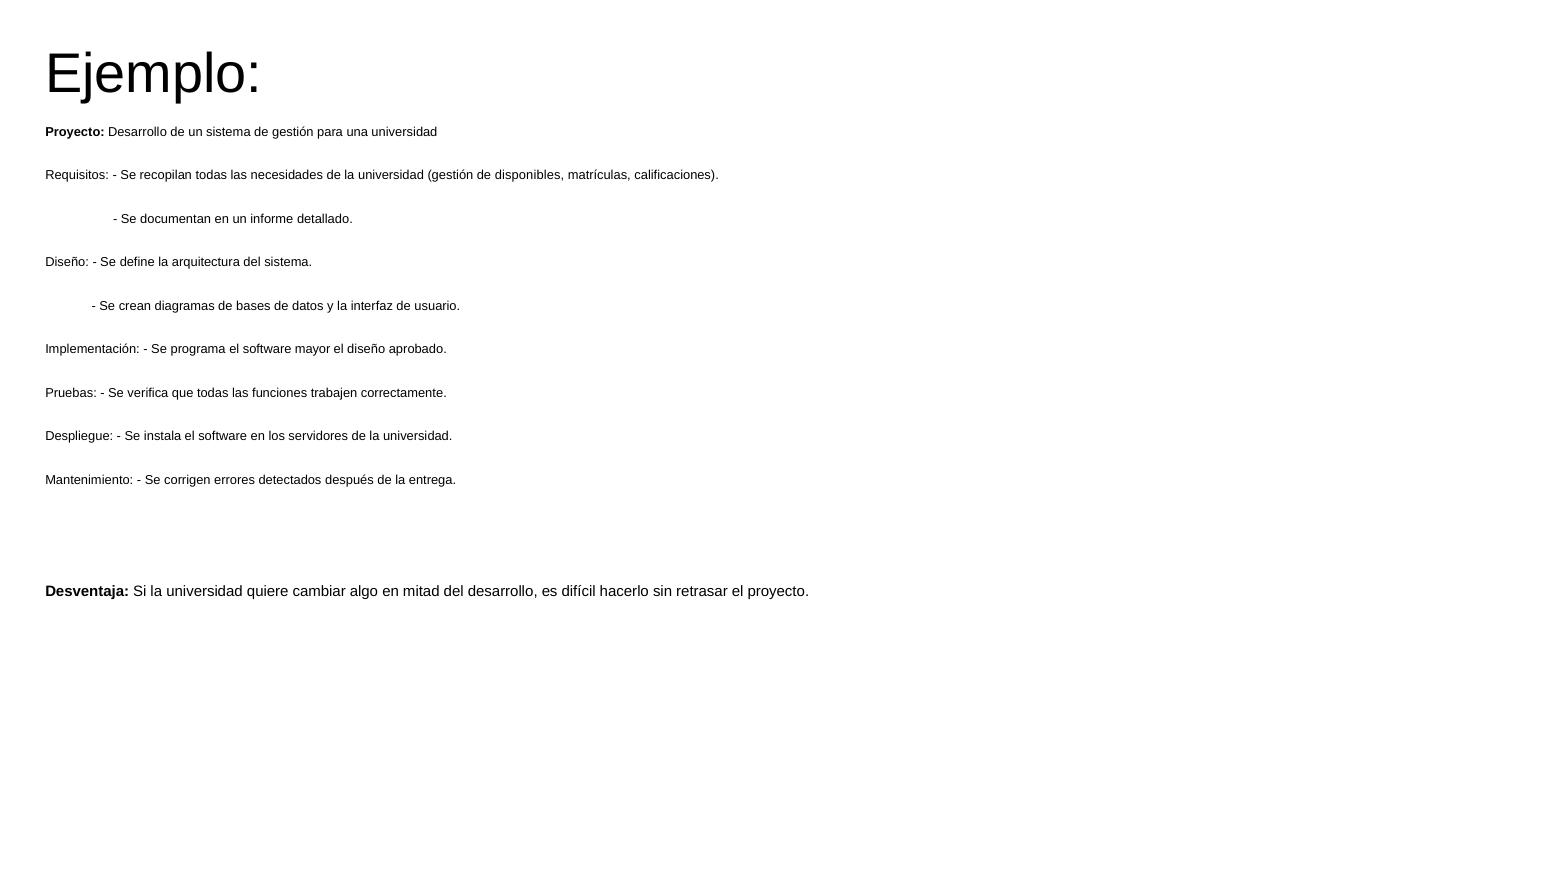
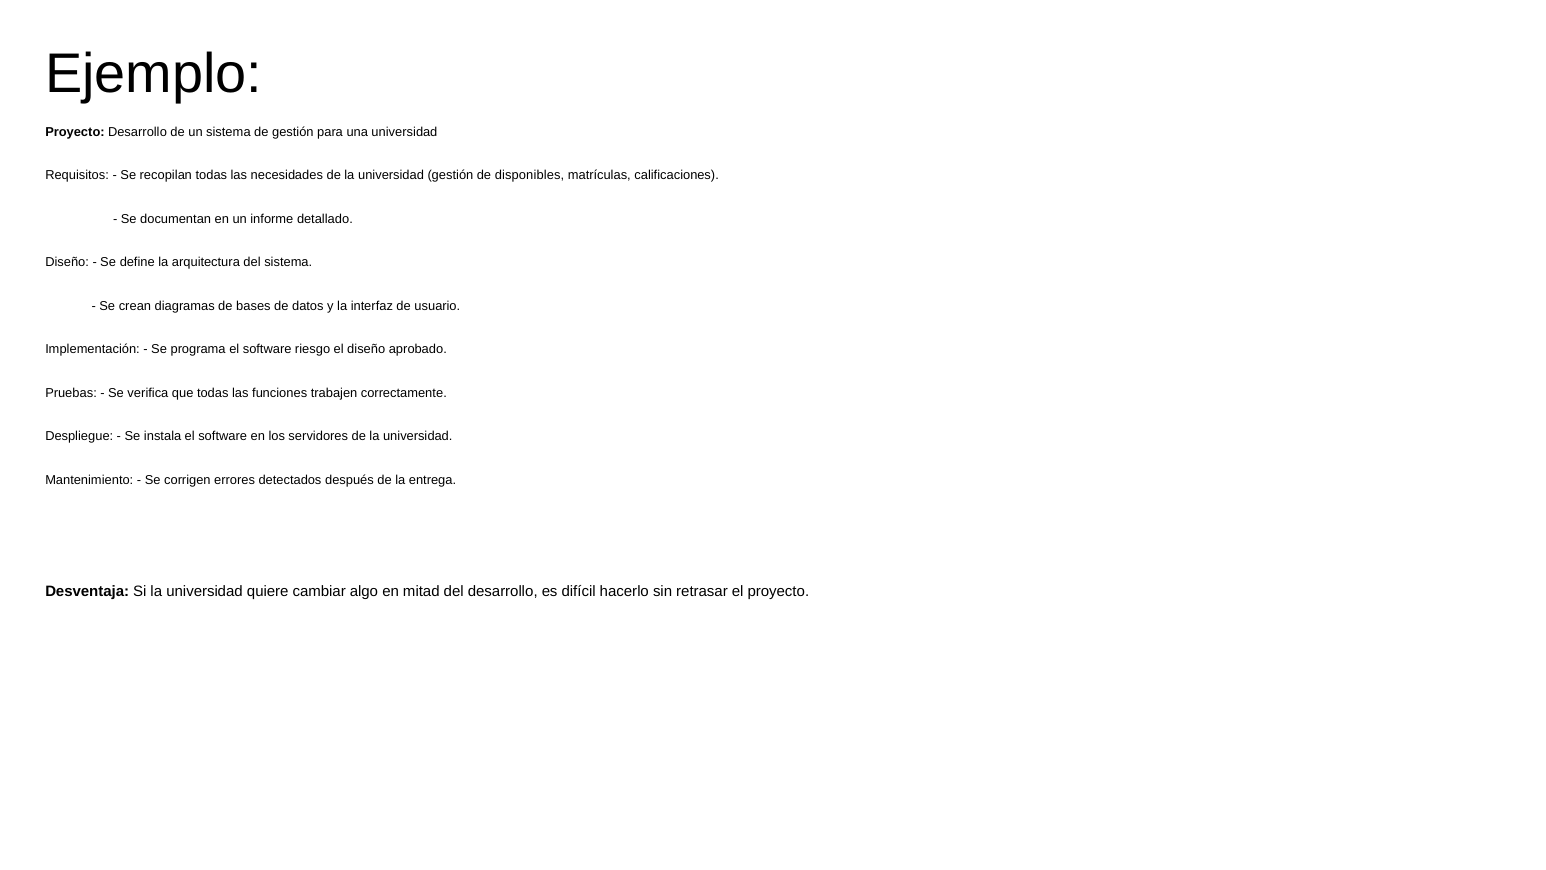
mayor: mayor -> riesgo
